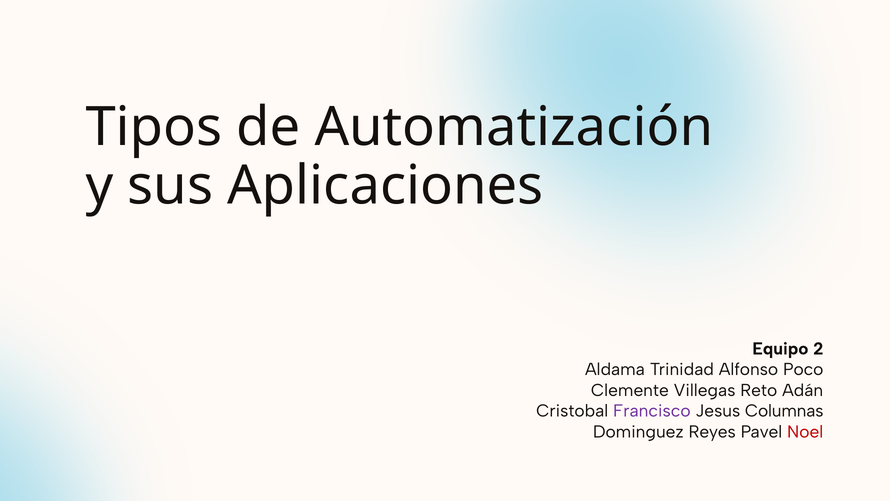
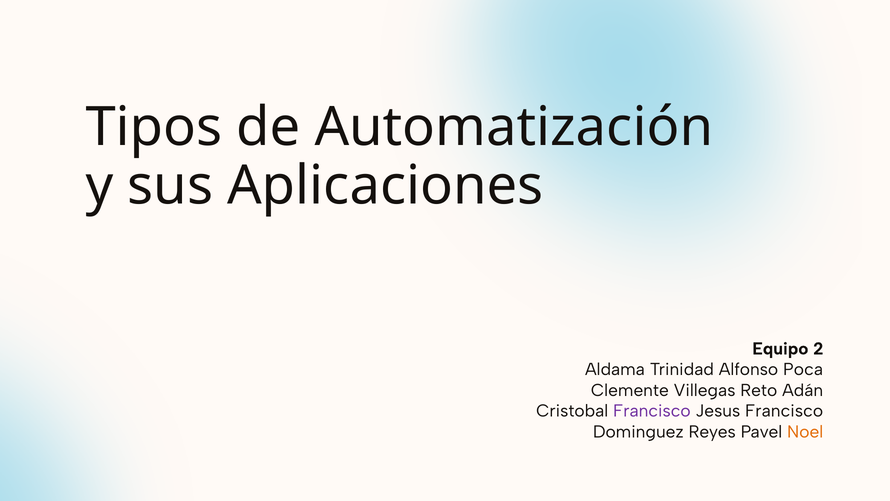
Poco: Poco -> Poca
Jesus Columnas: Columnas -> Francisco
Noel colour: red -> orange
